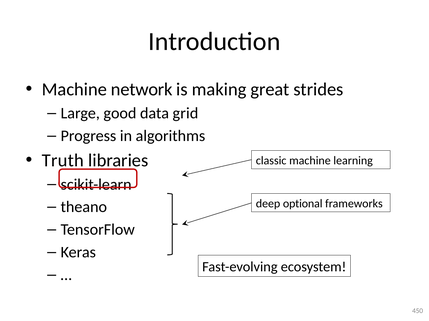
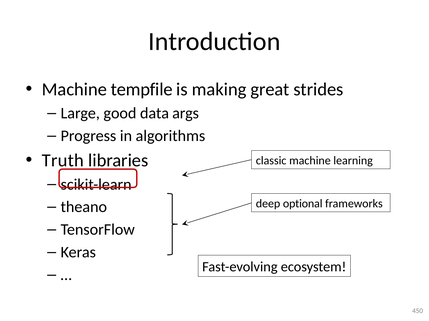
network: network -> tempfile
grid: grid -> args
